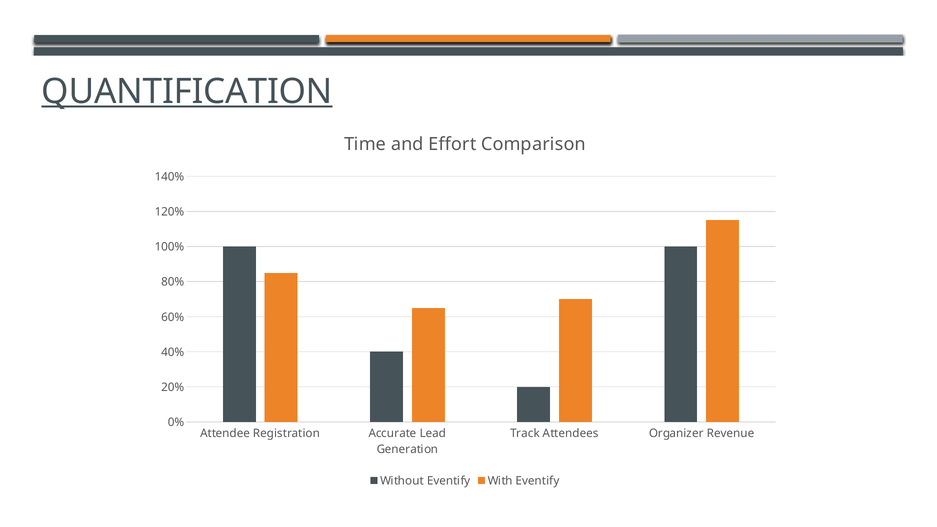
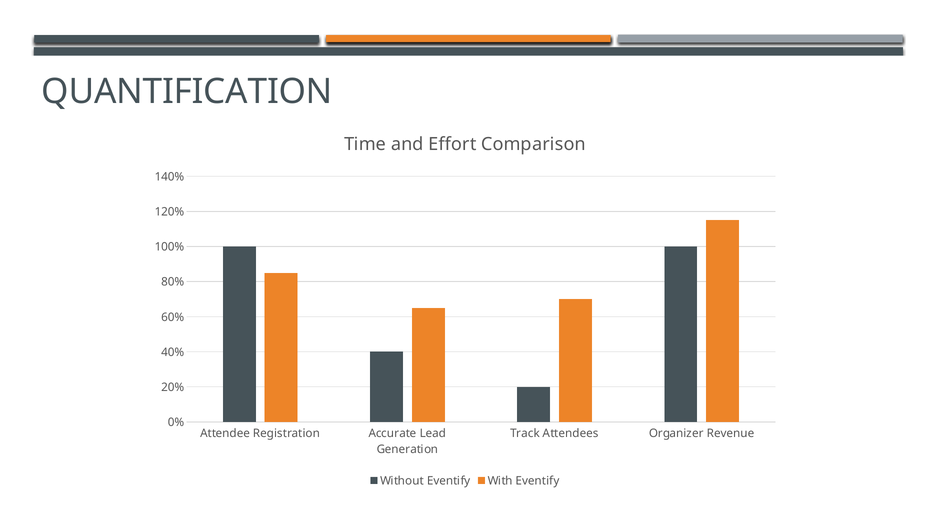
QUANTIFICATION underline: present -> none
